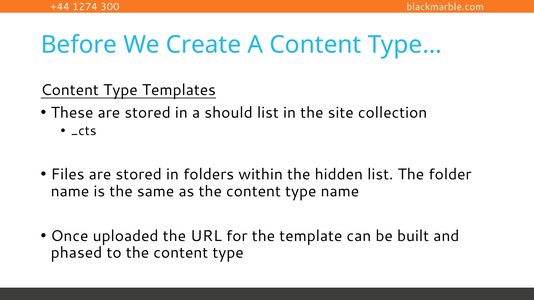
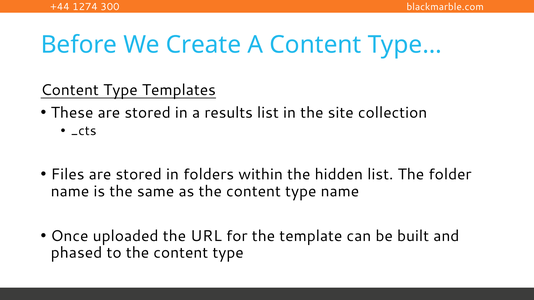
should: should -> results
